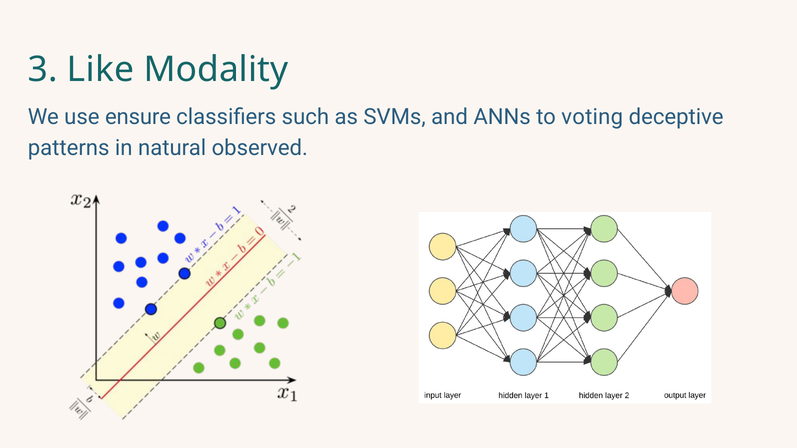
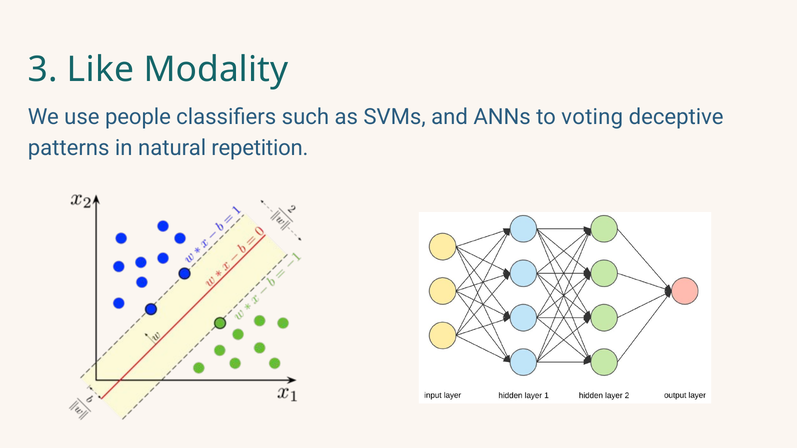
ensure: ensure -> people
observed: observed -> repetition
